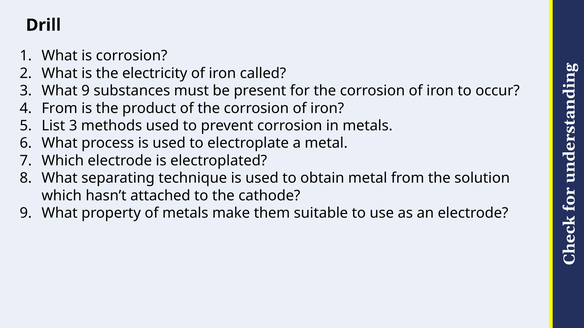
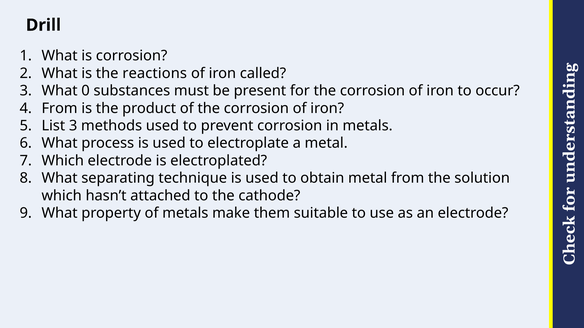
electricity: electricity -> reactions
What 9: 9 -> 0
